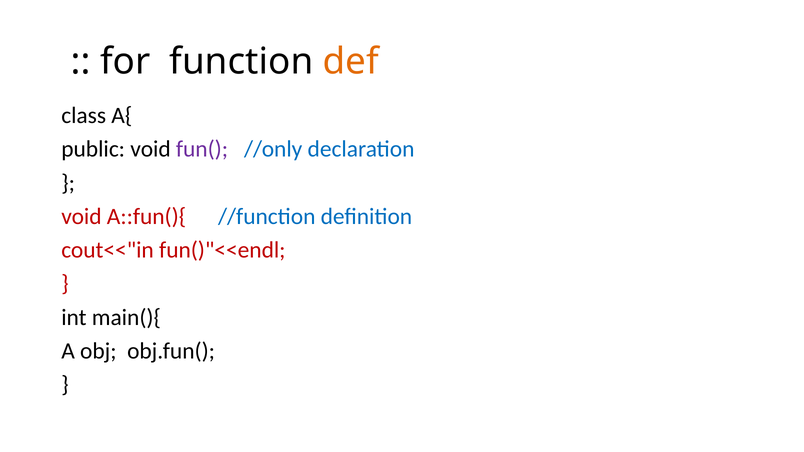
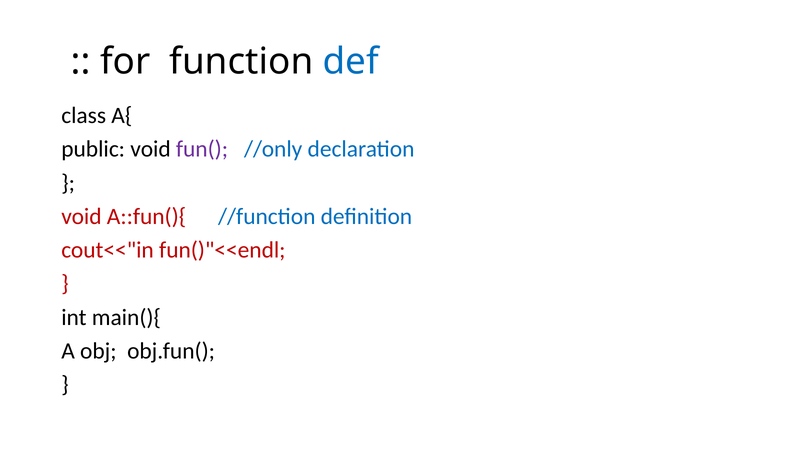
def colour: orange -> blue
